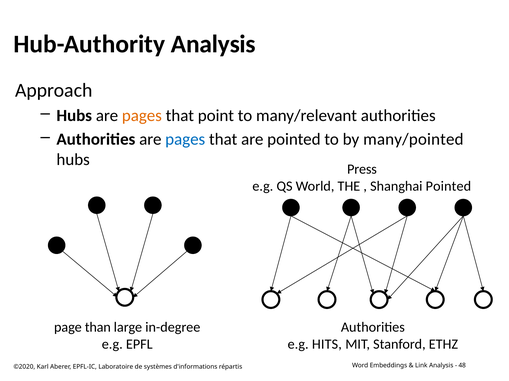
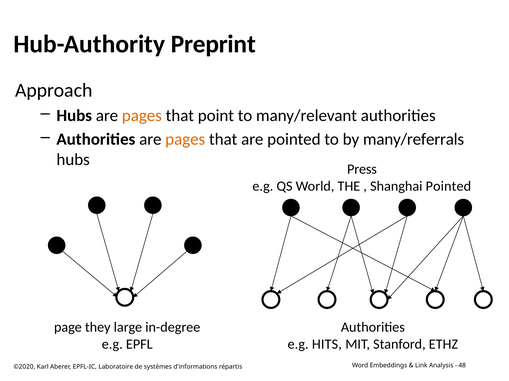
Hub-Authority Analysis: Analysis -> Preprint
pages at (185, 140) colour: blue -> orange
many/pointed: many/pointed -> many/referrals
than: than -> they
